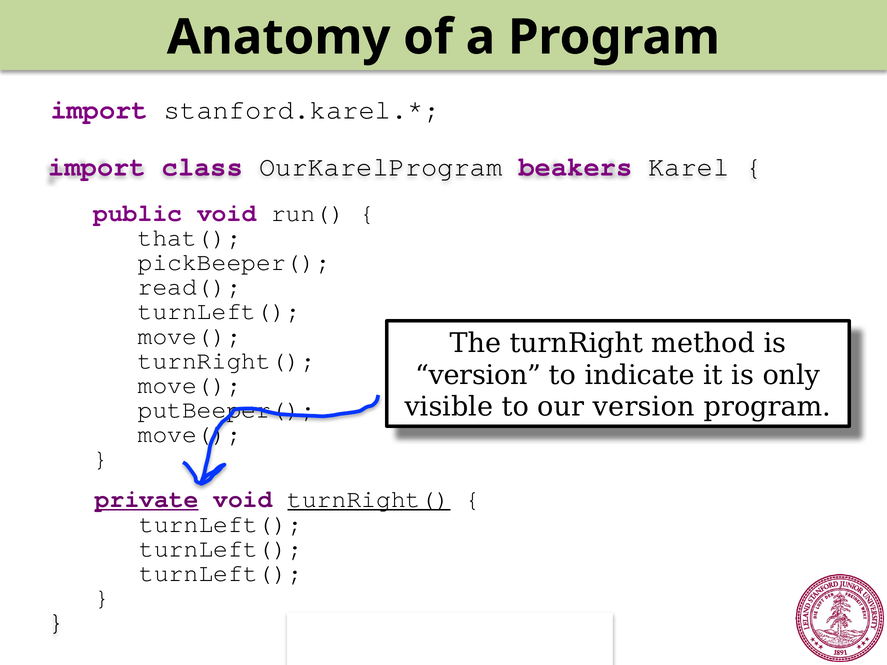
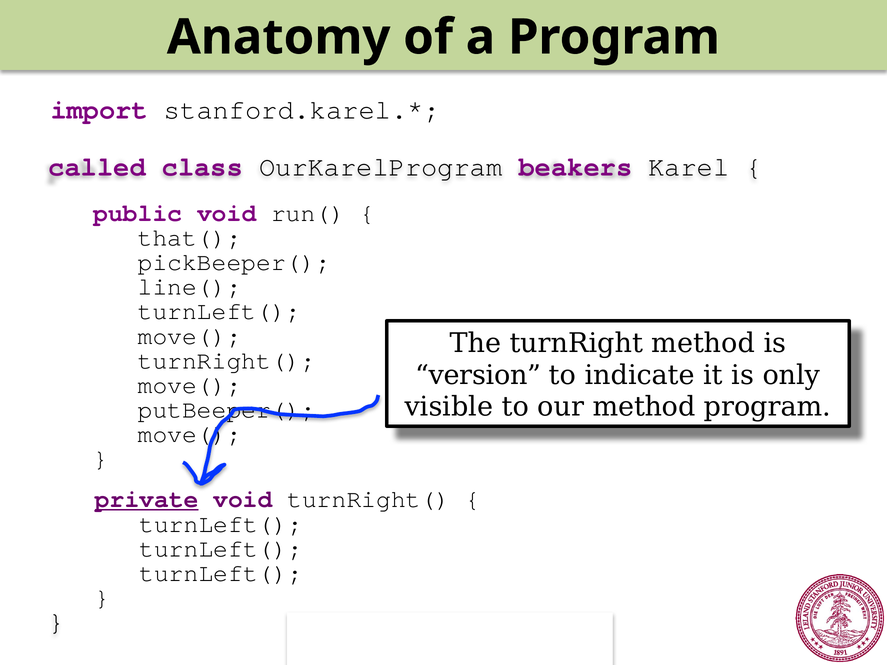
import at (97, 167): import -> called
read(: read( -> line(
our version: version -> method
turnRight( at (369, 500) underline: present -> none
